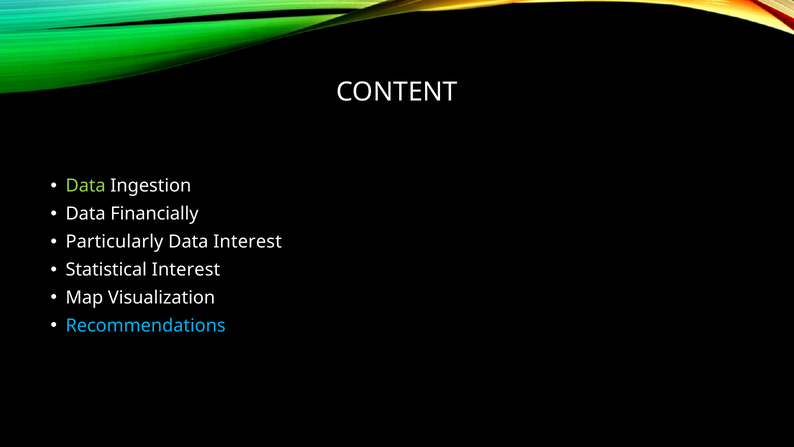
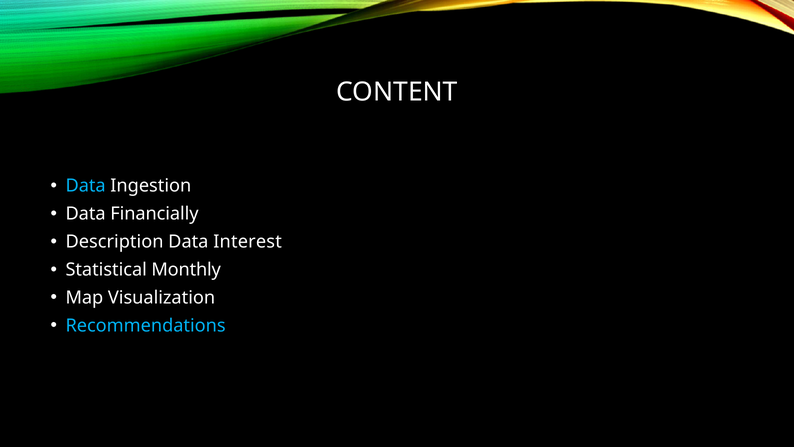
Data at (86, 186) colour: light green -> light blue
Particularly: Particularly -> Description
Statistical Interest: Interest -> Monthly
